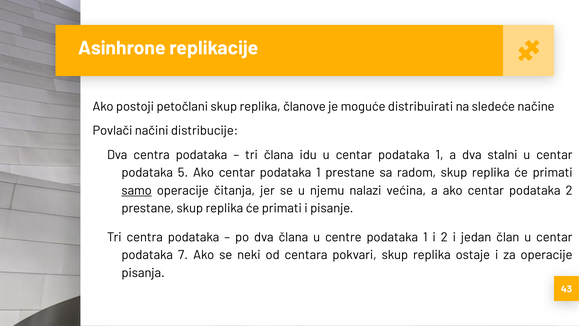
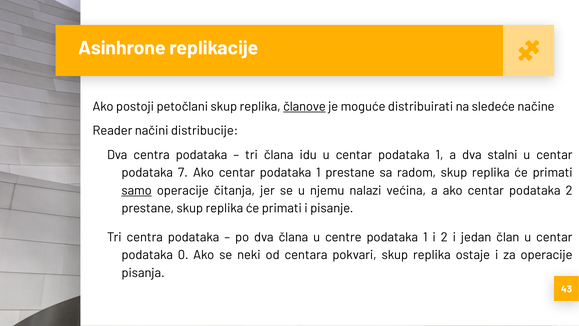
članove underline: none -> present
Povlači: Povlači -> Reader
5: 5 -> 7
7: 7 -> 0
